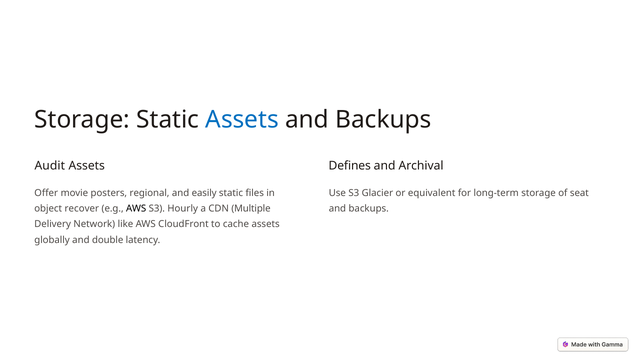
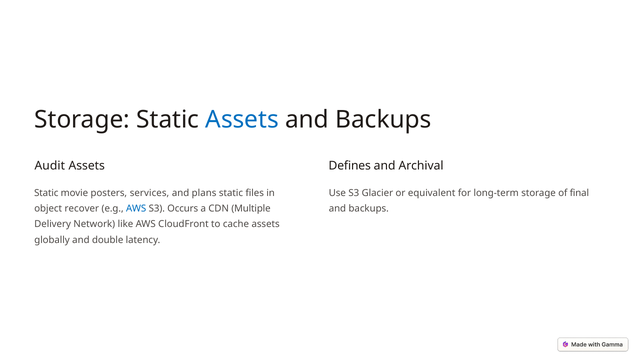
Offer at (46, 193): Offer -> Static
regional: regional -> services
easily: easily -> plans
seat: seat -> final
AWS at (136, 209) colour: black -> blue
Hourly: Hourly -> Occurs
